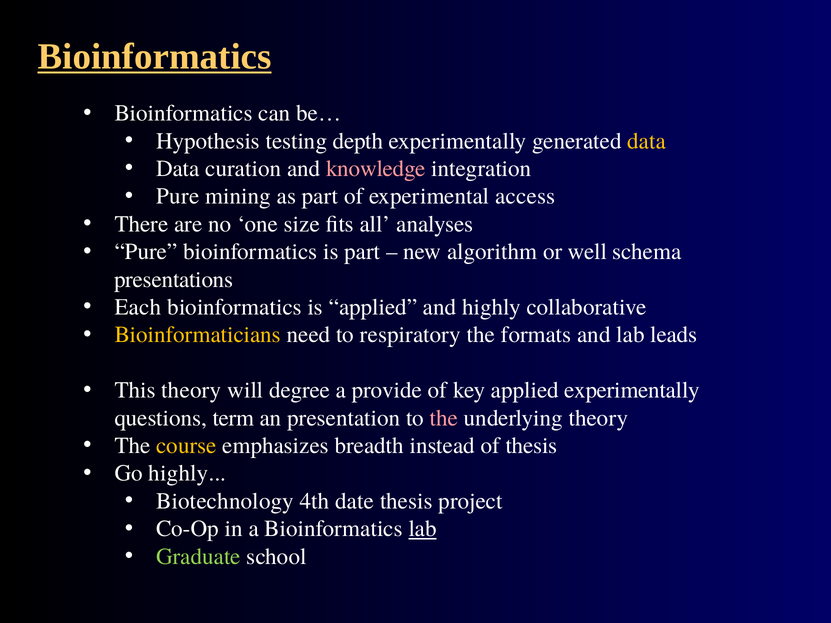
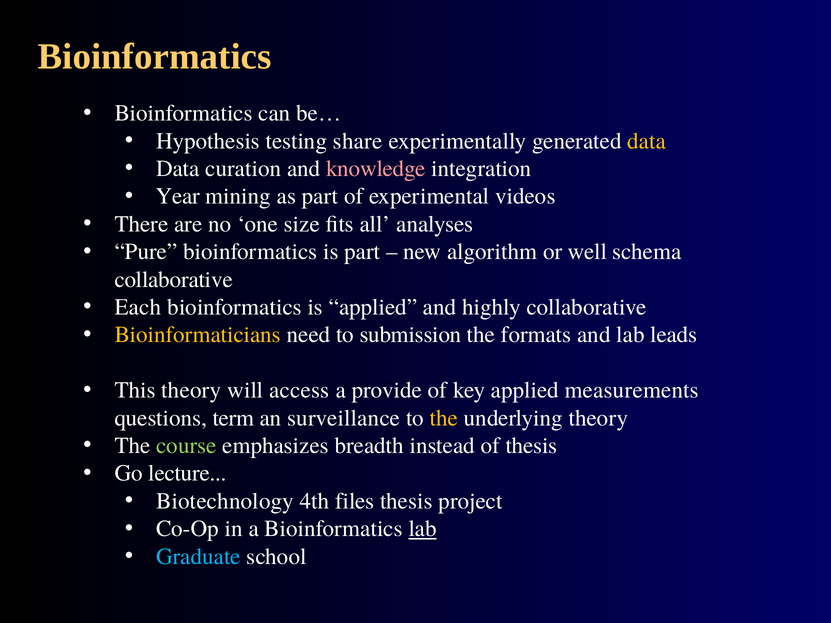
Bioinformatics at (155, 57) underline: present -> none
depth: depth -> share
Pure at (178, 196): Pure -> Year
access: access -> videos
presentations at (174, 280): presentations -> collaborative
respiratory: respiratory -> submission
degree: degree -> access
applied experimentally: experimentally -> measurements
presentation: presentation -> surveillance
the at (444, 418) colour: pink -> yellow
course colour: yellow -> light green
Go highly: highly -> lecture
date: date -> files
Graduate colour: light green -> light blue
